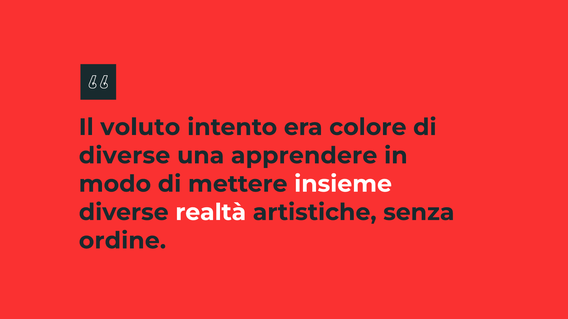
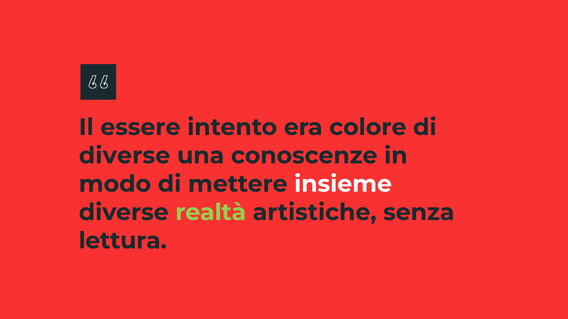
voluto: voluto -> essere
apprendere: apprendere -> conoscenze
realtà colour: white -> light green
ordine: ordine -> lettura
